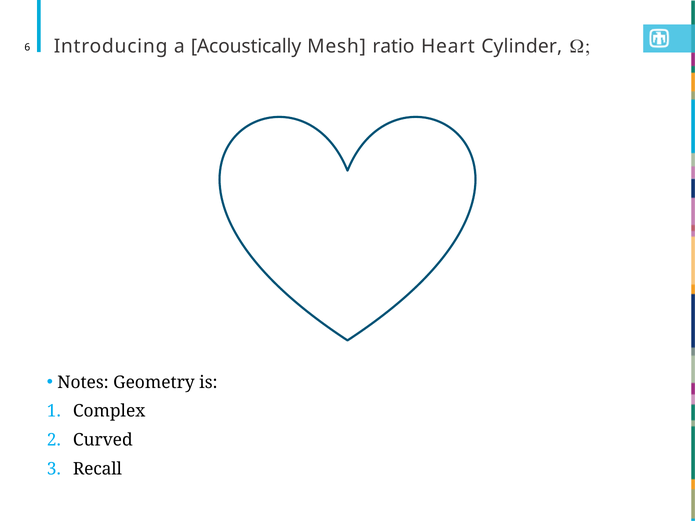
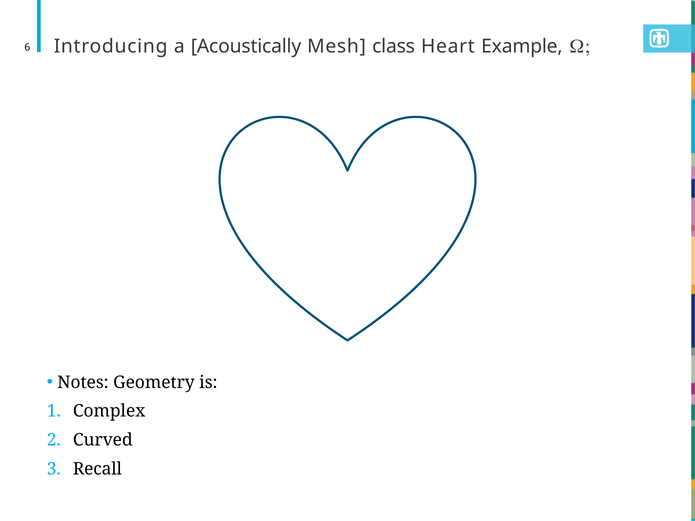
ratio: ratio -> class
Cylinder: Cylinder -> Example
